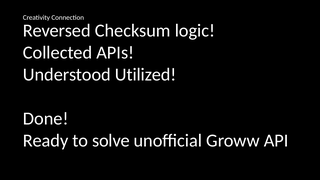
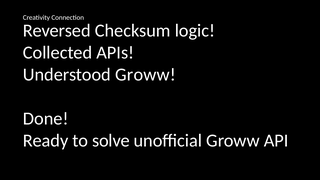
Understood Utilized: Utilized -> Groww
